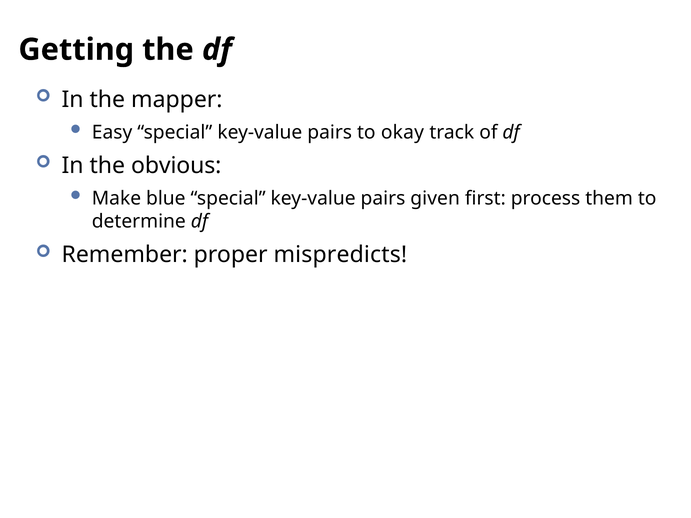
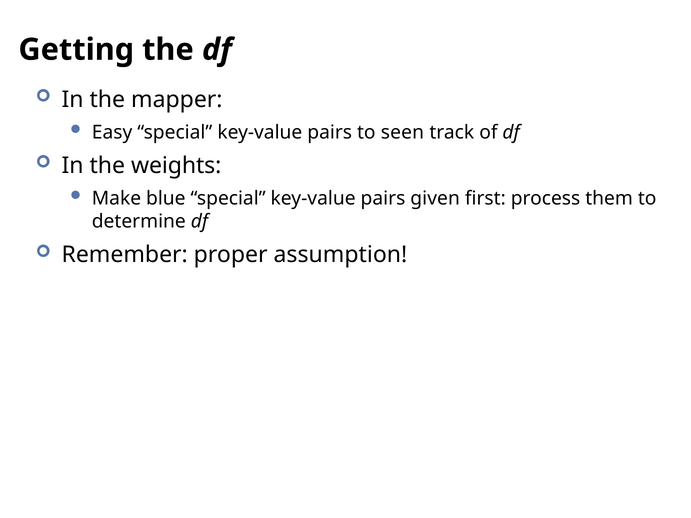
okay: okay -> seen
obvious: obvious -> weights
mispredicts: mispredicts -> assumption
